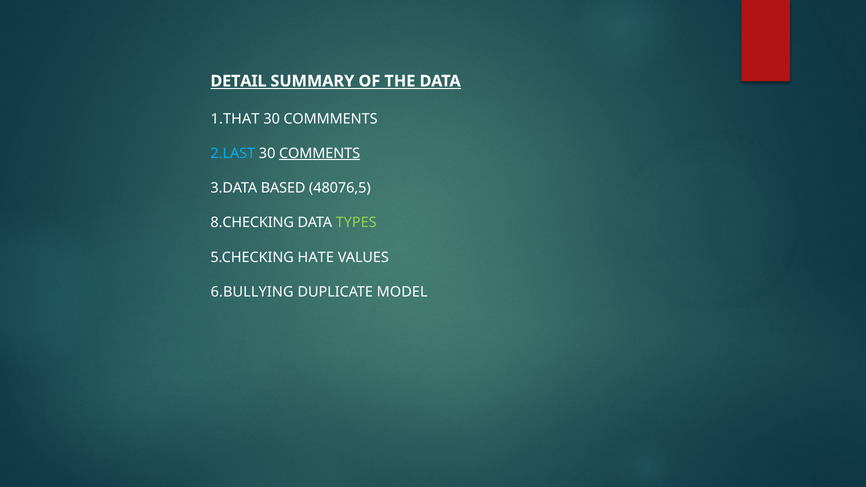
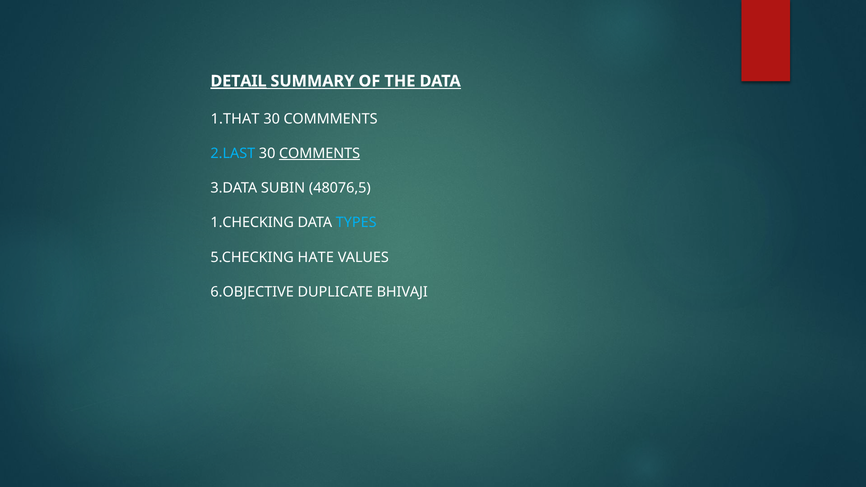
DETAIL underline: none -> present
BASED: BASED -> SUBIN
8.CHECKING: 8.CHECKING -> 1.CHECKING
TYPES colour: light green -> light blue
6.BULLYING: 6.BULLYING -> 6.OBJECTIVE
MODEL: MODEL -> BHIVAJI
